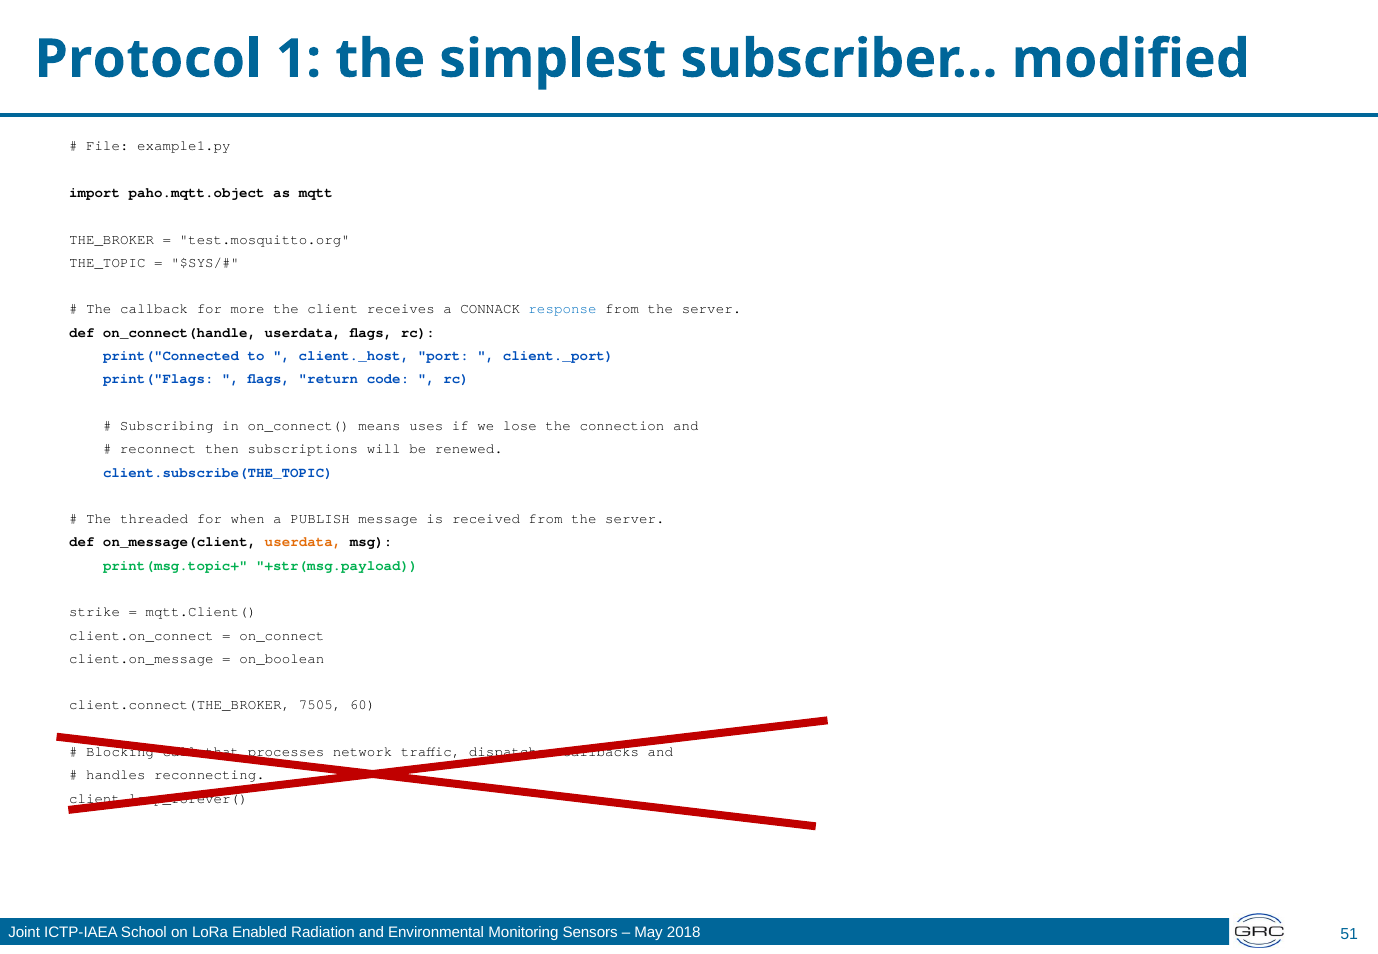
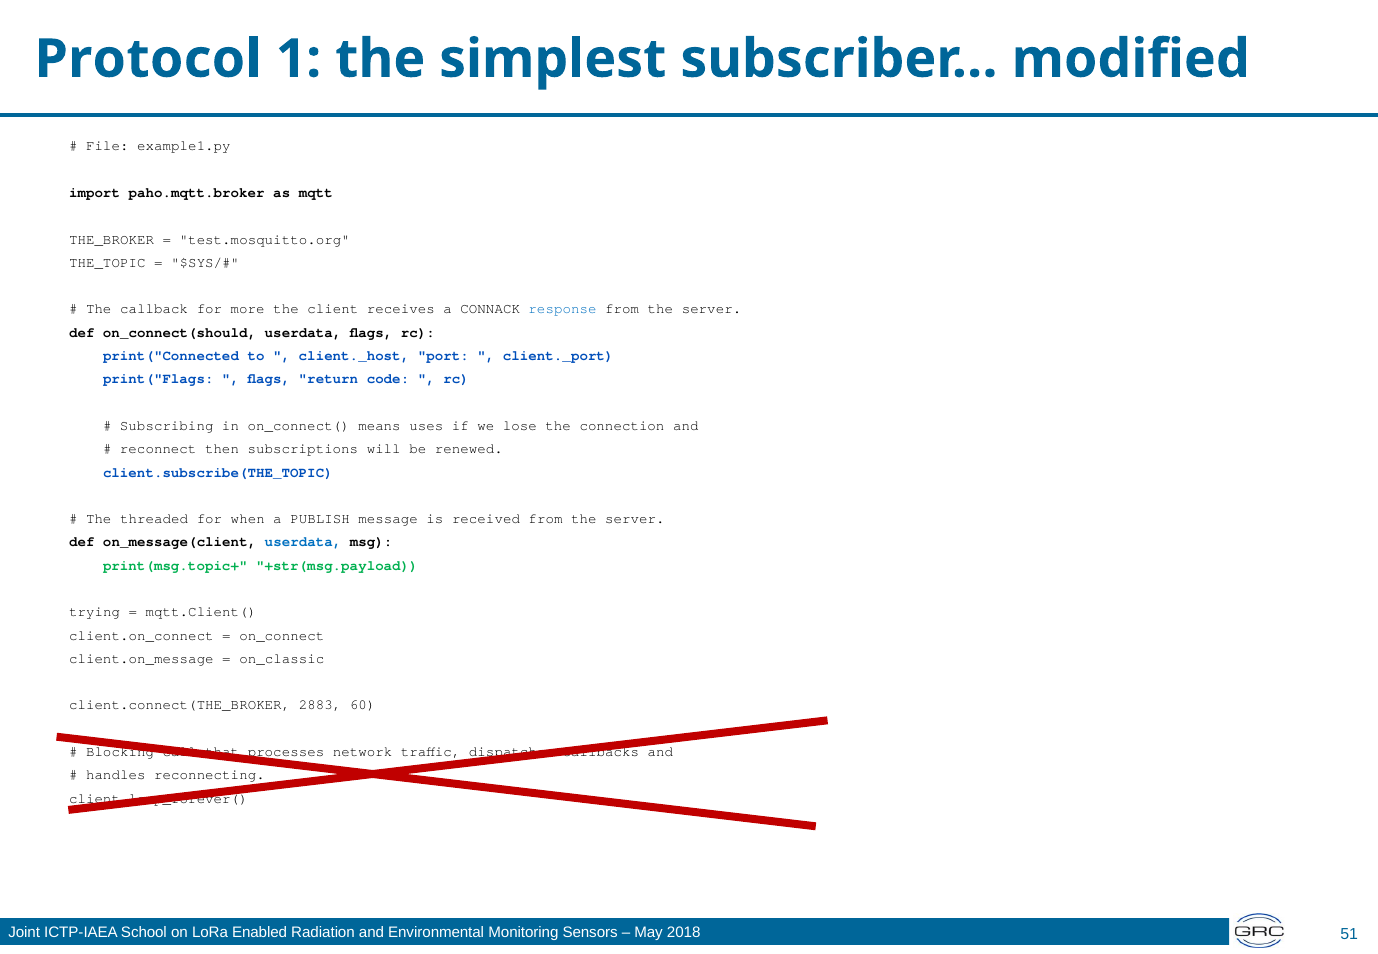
paho.mqtt.object: paho.mqtt.object -> paho.mqtt.broker
on_connect(handle: on_connect(handle -> on_connect(should
userdata at (303, 542) colour: orange -> blue
strike: strike -> trying
on_boolean: on_boolean -> on_classic
7505: 7505 -> 2883
